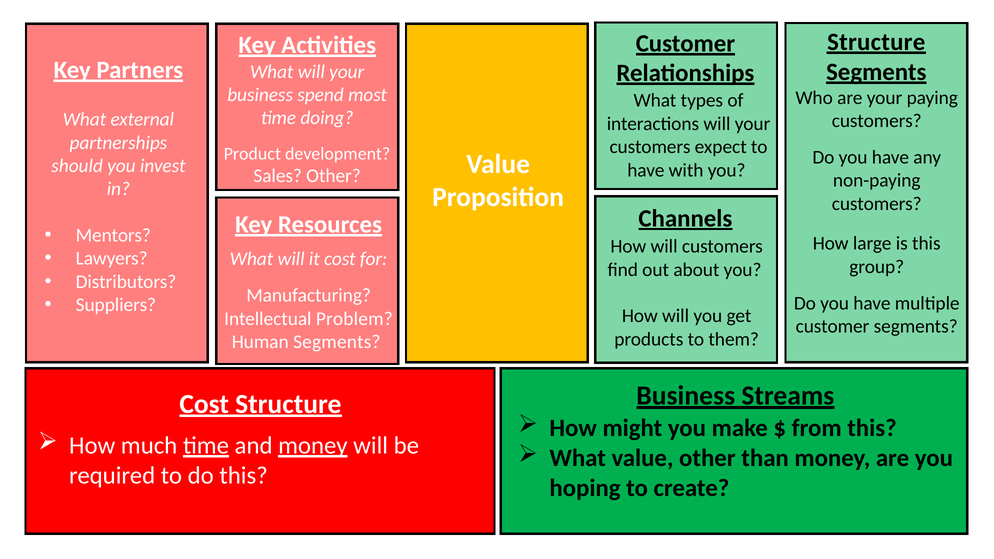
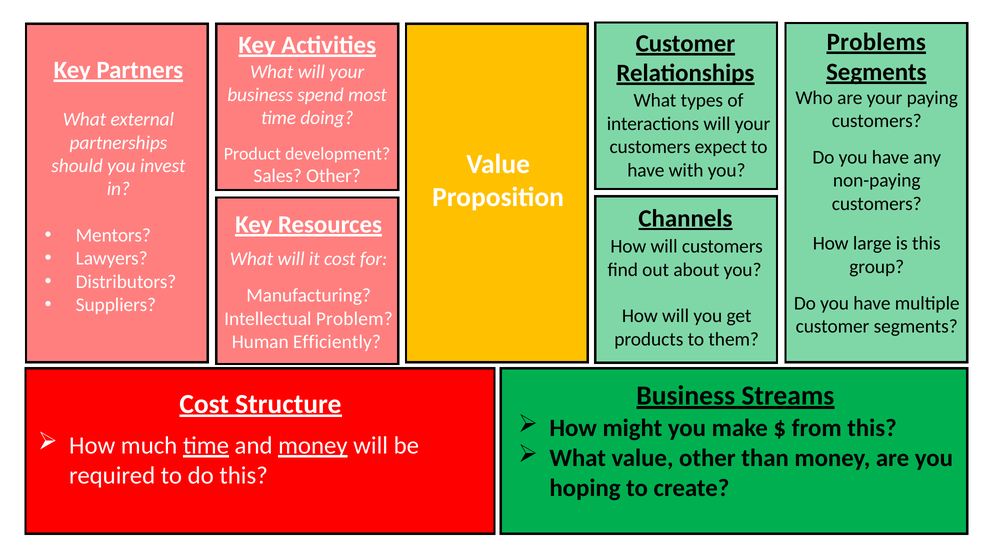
Structure at (876, 42): Structure -> Problems
Human Segments: Segments -> Efficiently
